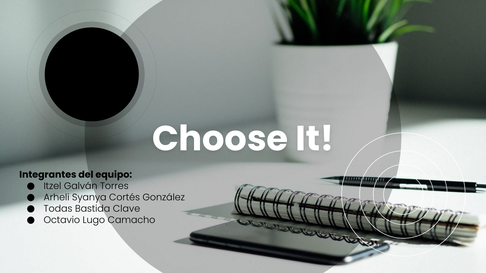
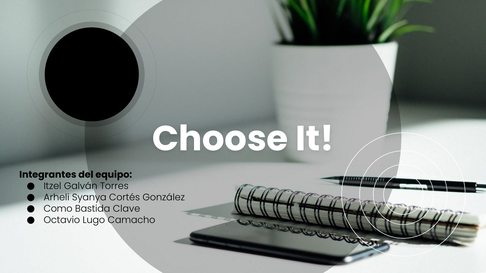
Todas: Todas -> Como
